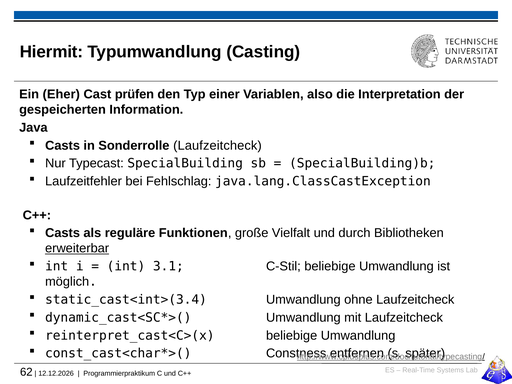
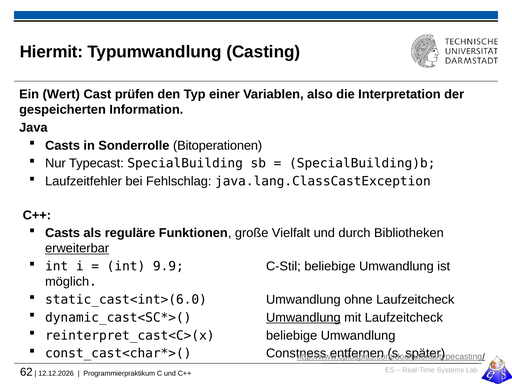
Eher: Eher -> Wert
Sonderrolle Laufzeitcheck: Laufzeitcheck -> Bitoperationen
3.1: 3.1 -> 9.9
static_cast<int>(3.4: static_cast<int>(3.4 -> static_cast<int>(6.0
Umwandlung at (303, 318) underline: none -> present
